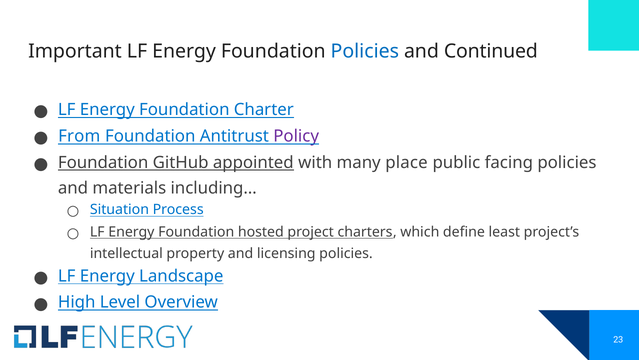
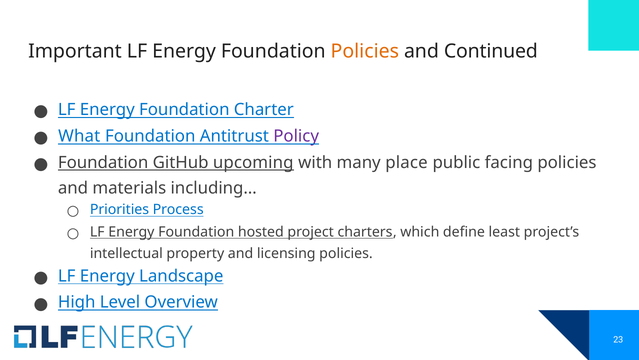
Policies at (365, 51) colour: blue -> orange
From: From -> What
appointed: appointed -> upcoming
Situation: Situation -> Priorities
